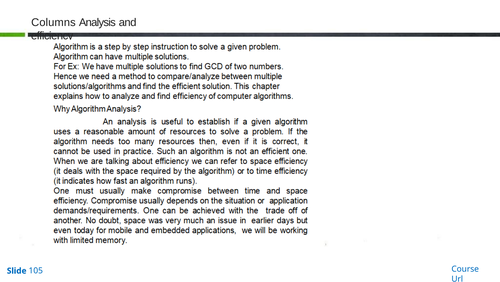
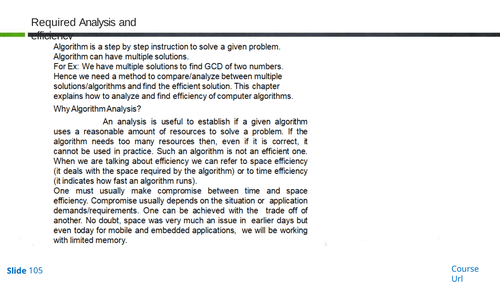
Columns: Columns -> Required
